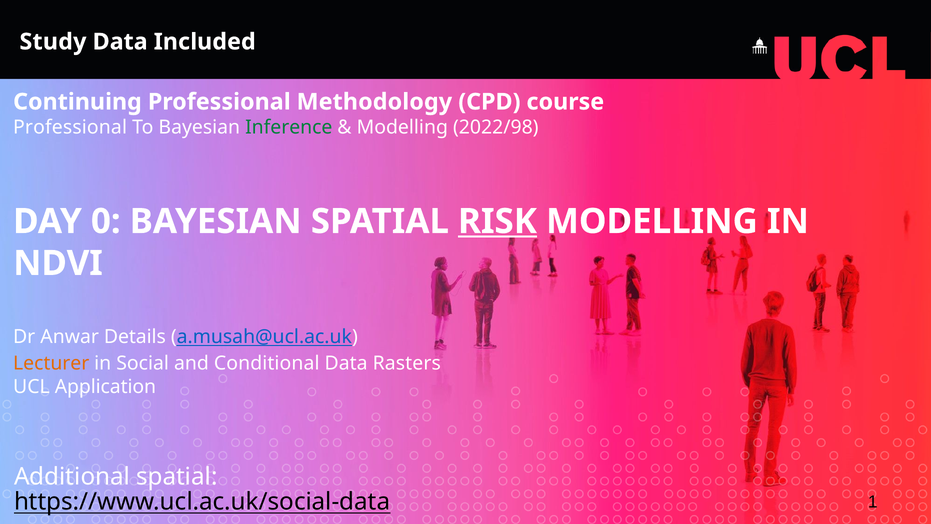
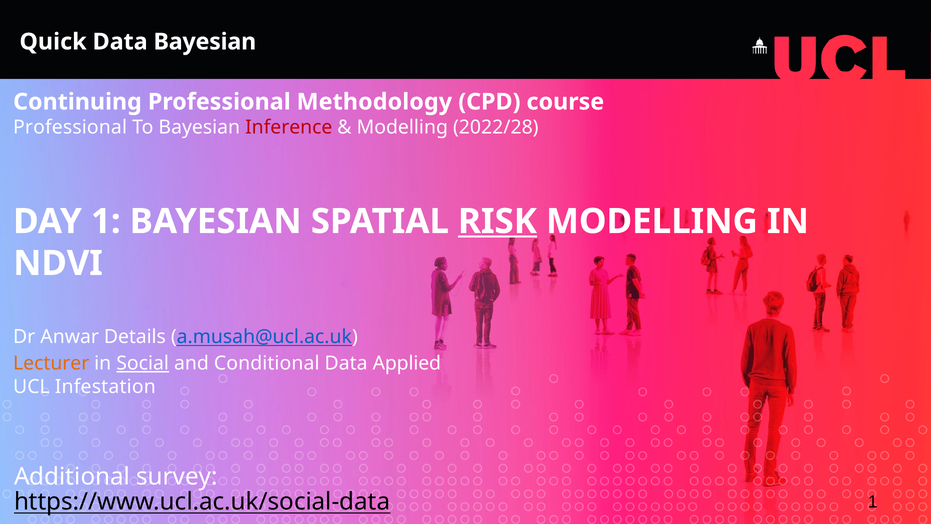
Study: Study -> Quick
Data Included: Included -> Bayesian
Inference colour: green -> red
2022/98: 2022/98 -> 2022/28
DAY 0: 0 -> 1
Social underline: none -> present
Rasters: Rasters -> Applied
Application: Application -> Infestation
Additional spatial: spatial -> survey
